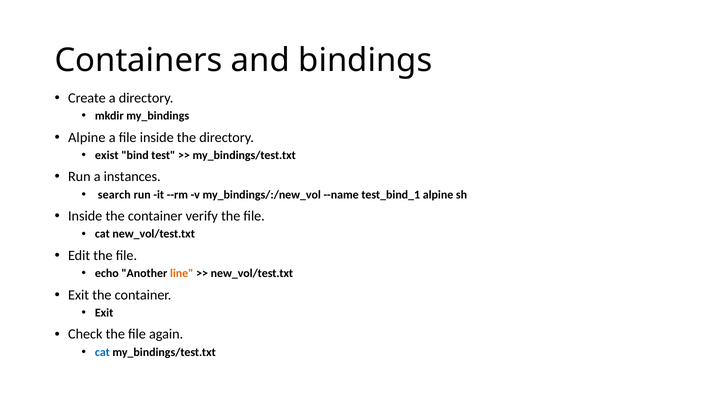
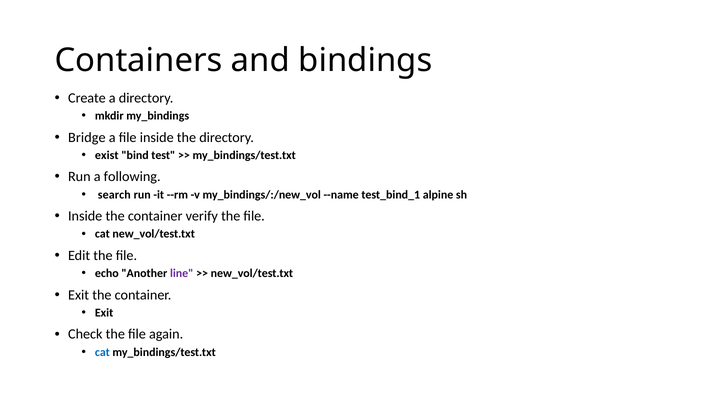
Alpine at (87, 137): Alpine -> Bridge
instances: instances -> following
line colour: orange -> purple
